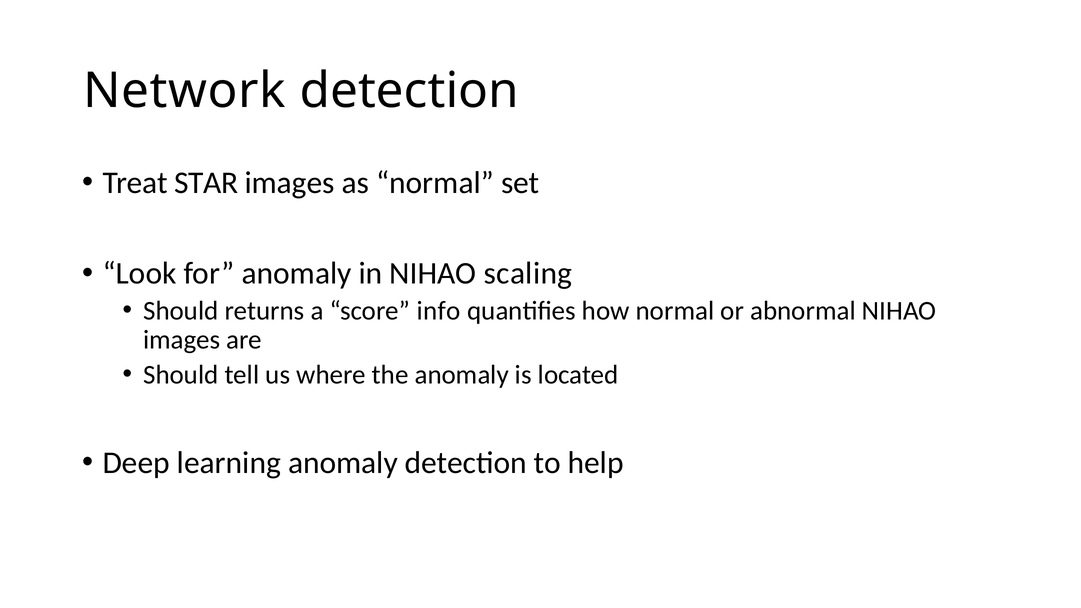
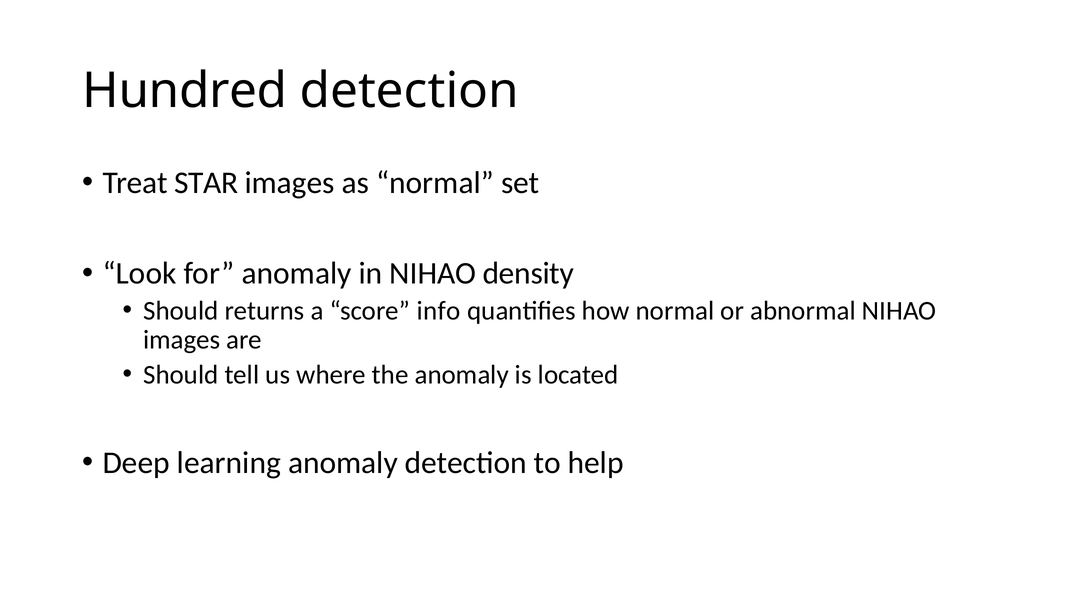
Network: Network -> Hundred
scaling: scaling -> density
